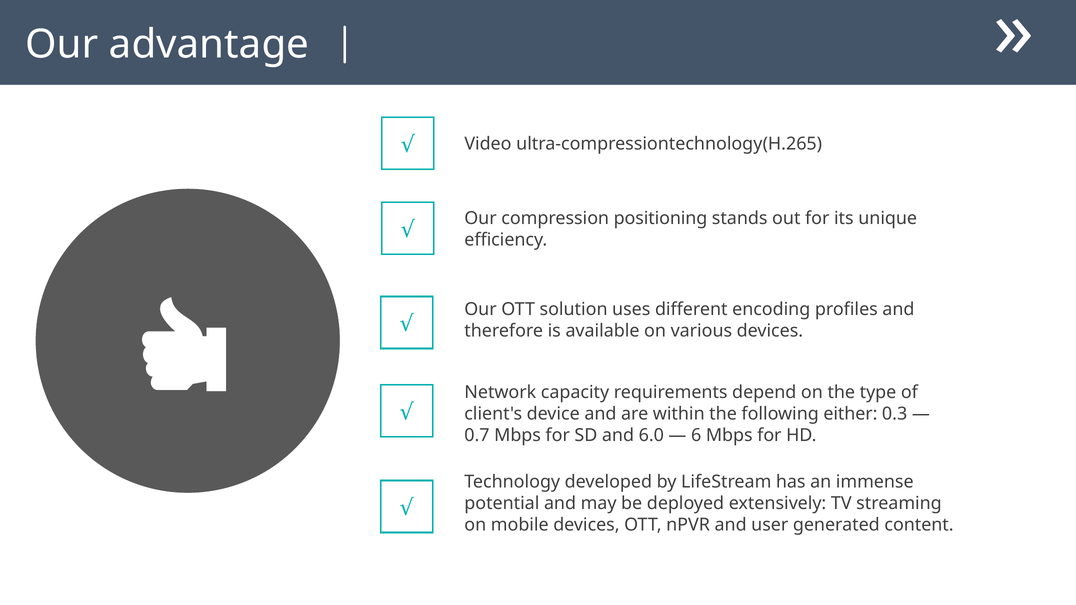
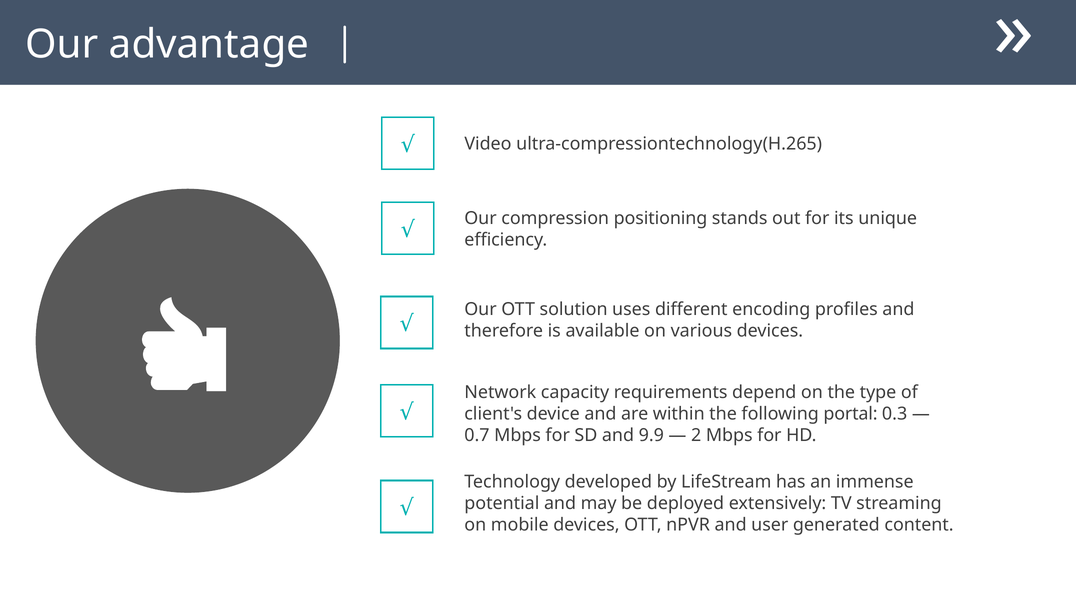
either: either -> portal
6.0: 6.0 -> 9.9
6: 6 -> 2
